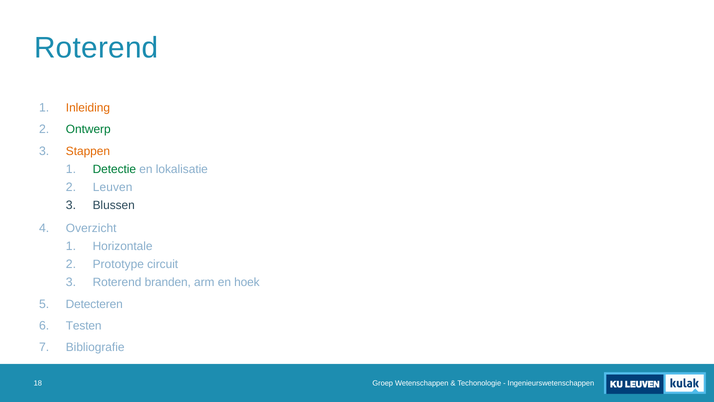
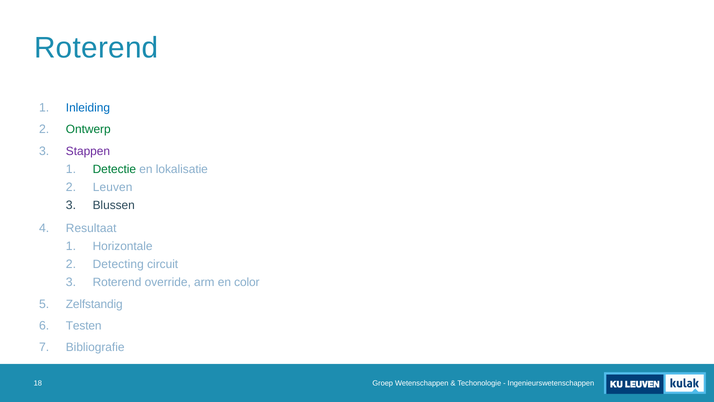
Inleiding colour: orange -> blue
Stappen colour: orange -> purple
Overzicht: Overzicht -> Resultaat
Prototype: Prototype -> Detecting
branden: branden -> override
hoek: hoek -> color
Detecteren: Detecteren -> Zelfstandig
